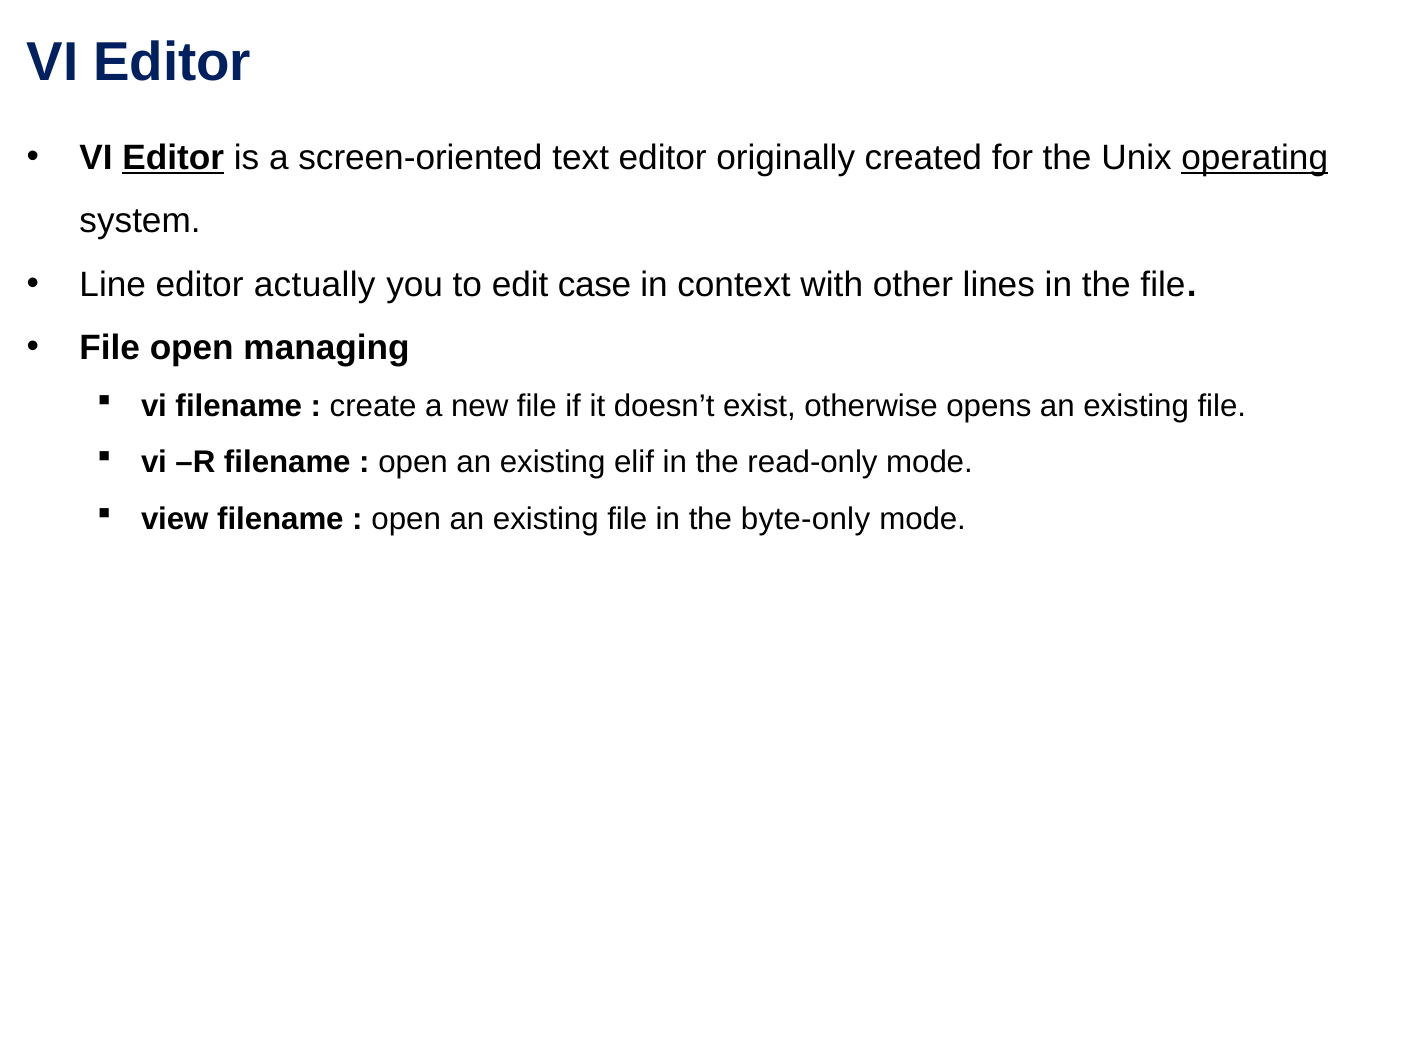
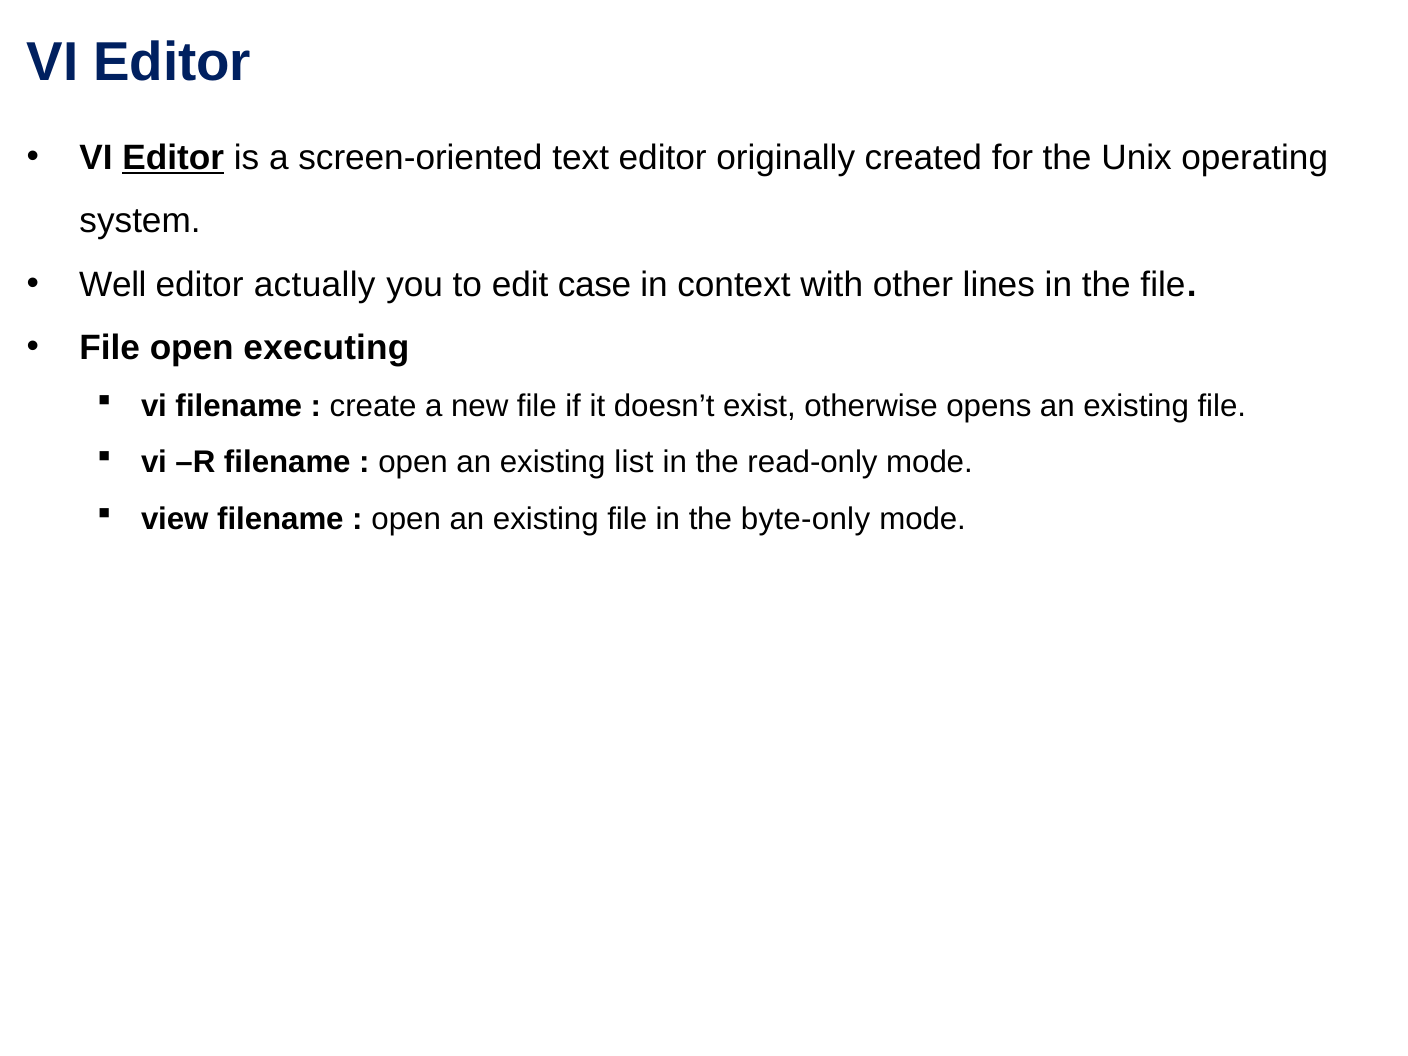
operating underline: present -> none
Line: Line -> Well
managing: managing -> executing
elif: elif -> list
